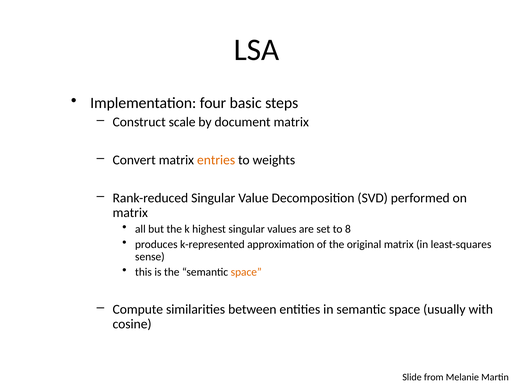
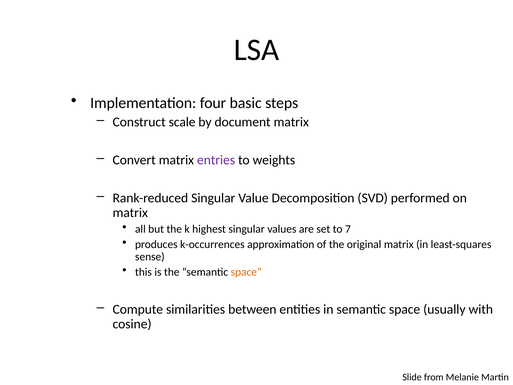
entries colour: orange -> purple
8: 8 -> 7
k-represented: k-represented -> k-occurrences
